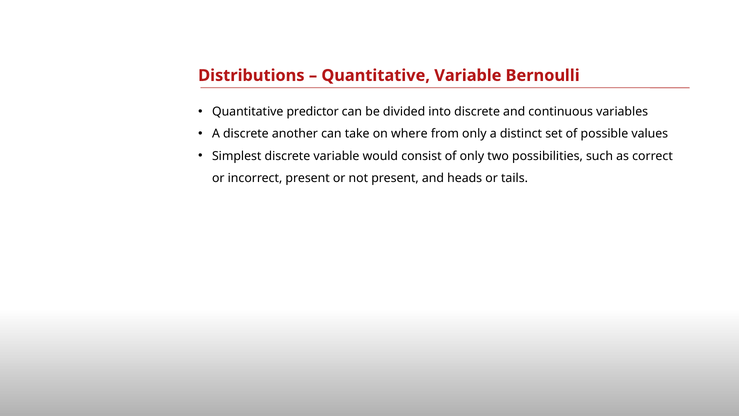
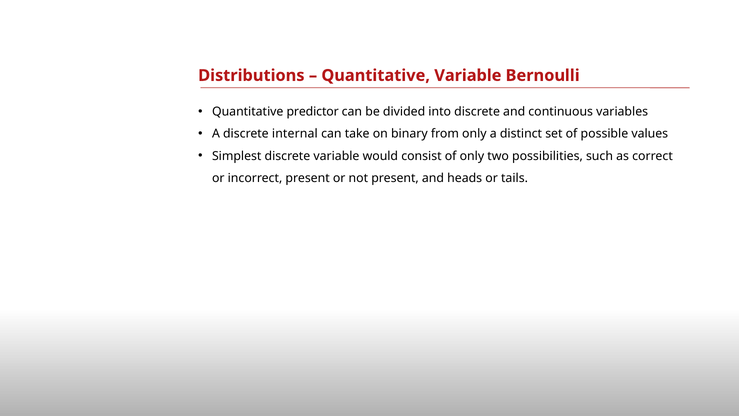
another: another -> internal
where: where -> binary
